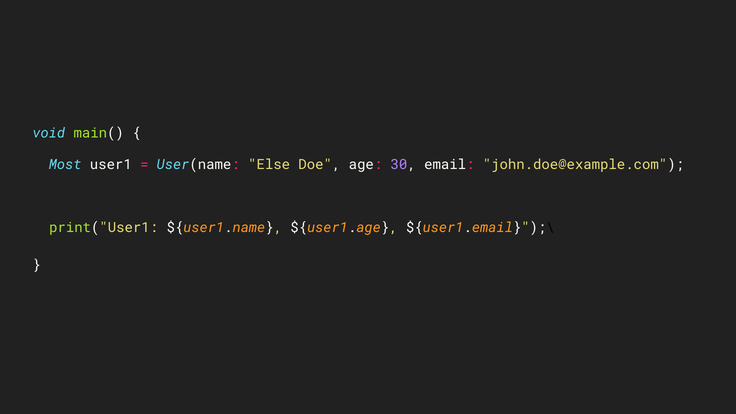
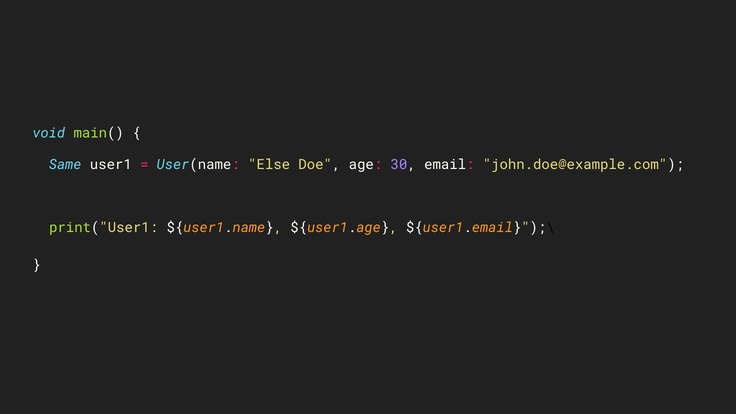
Most: Most -> Same
